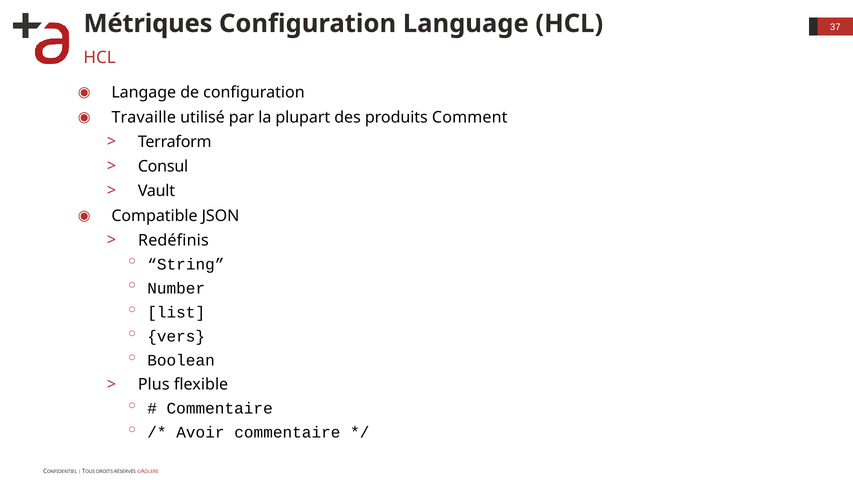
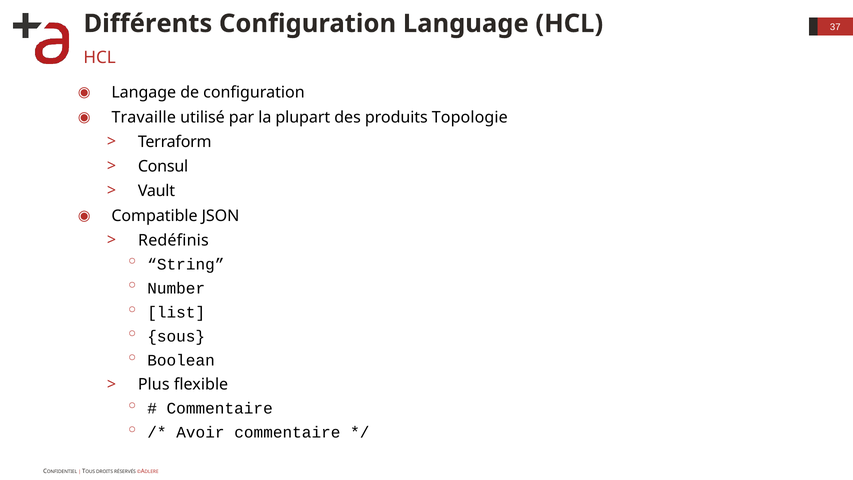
Métriques: Métriques -> Différents
Comment: Comment -> Topologie
vers: vers -> sous
